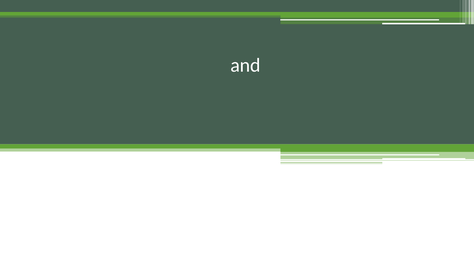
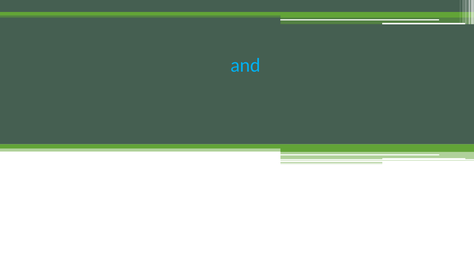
and colour: white -> light blue
